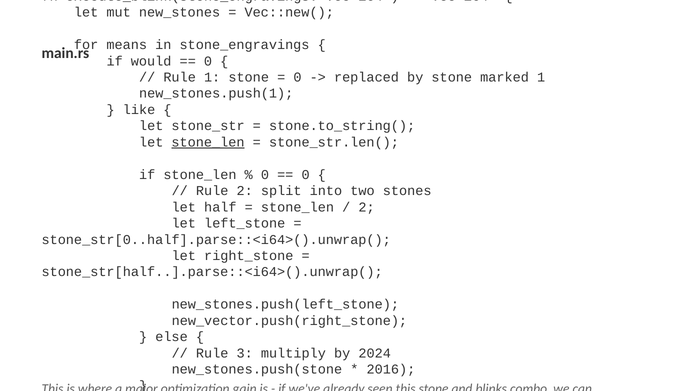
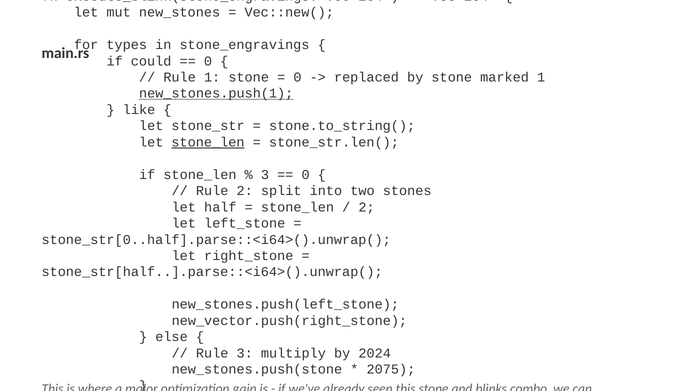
means: means -> types
would: would -> could
new_stones.push(1 underline: none -> present
0 at (265, 175): 0 -> 3
2016: 2016 -> 2075
